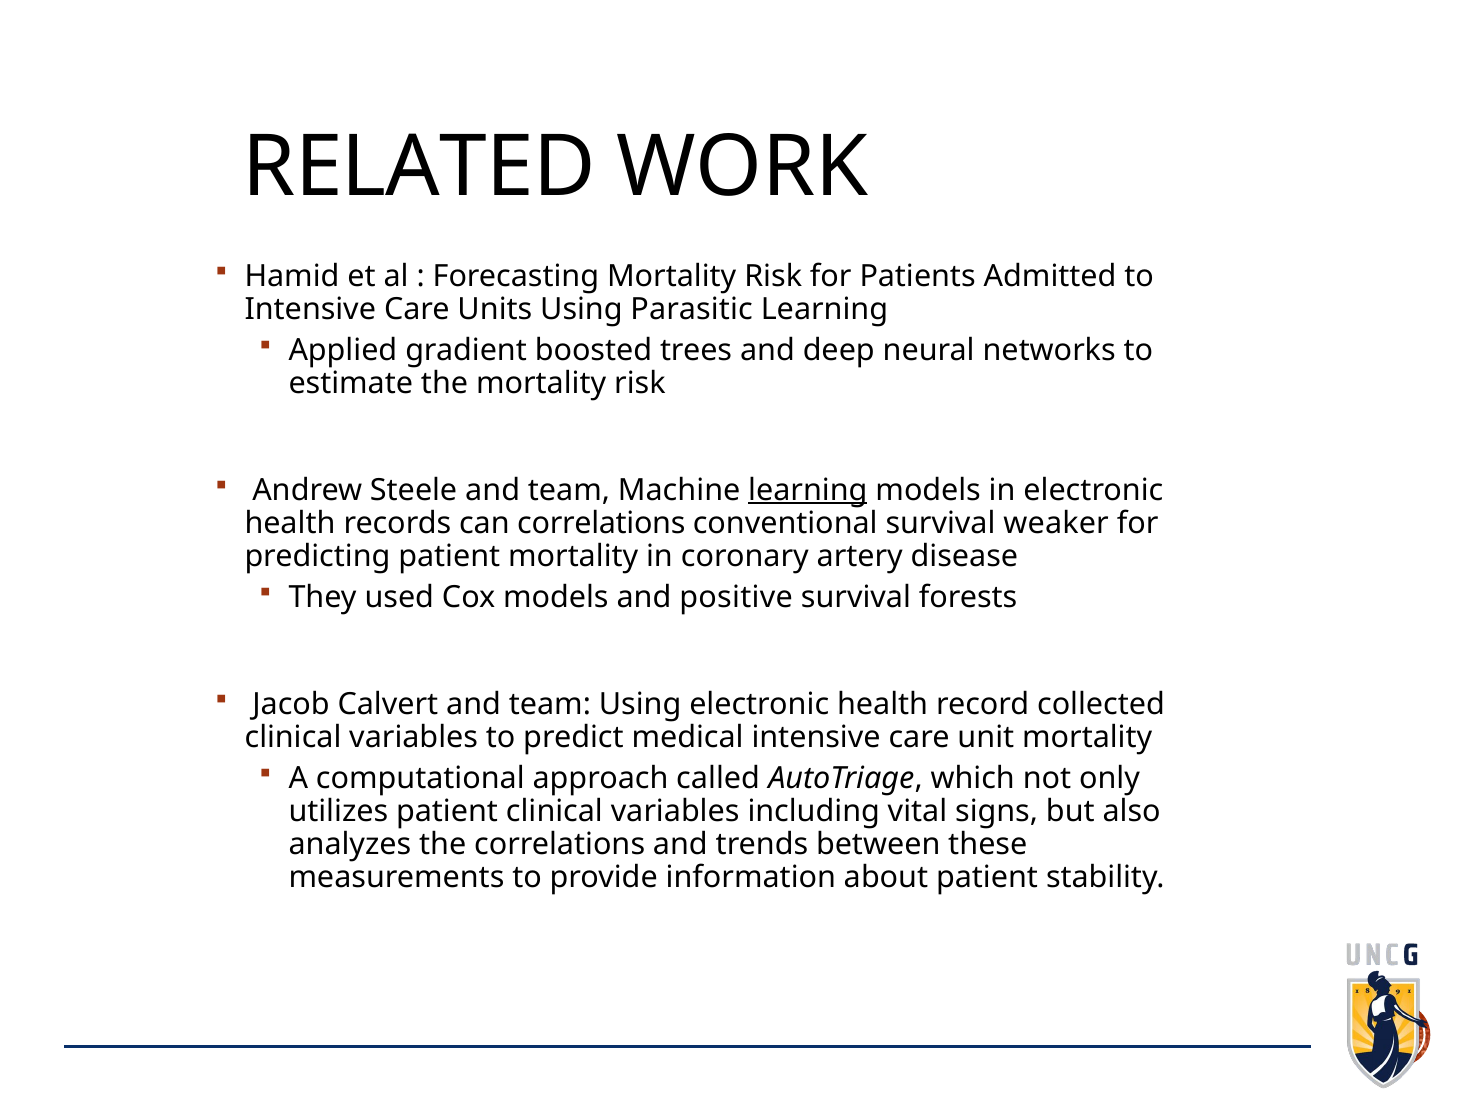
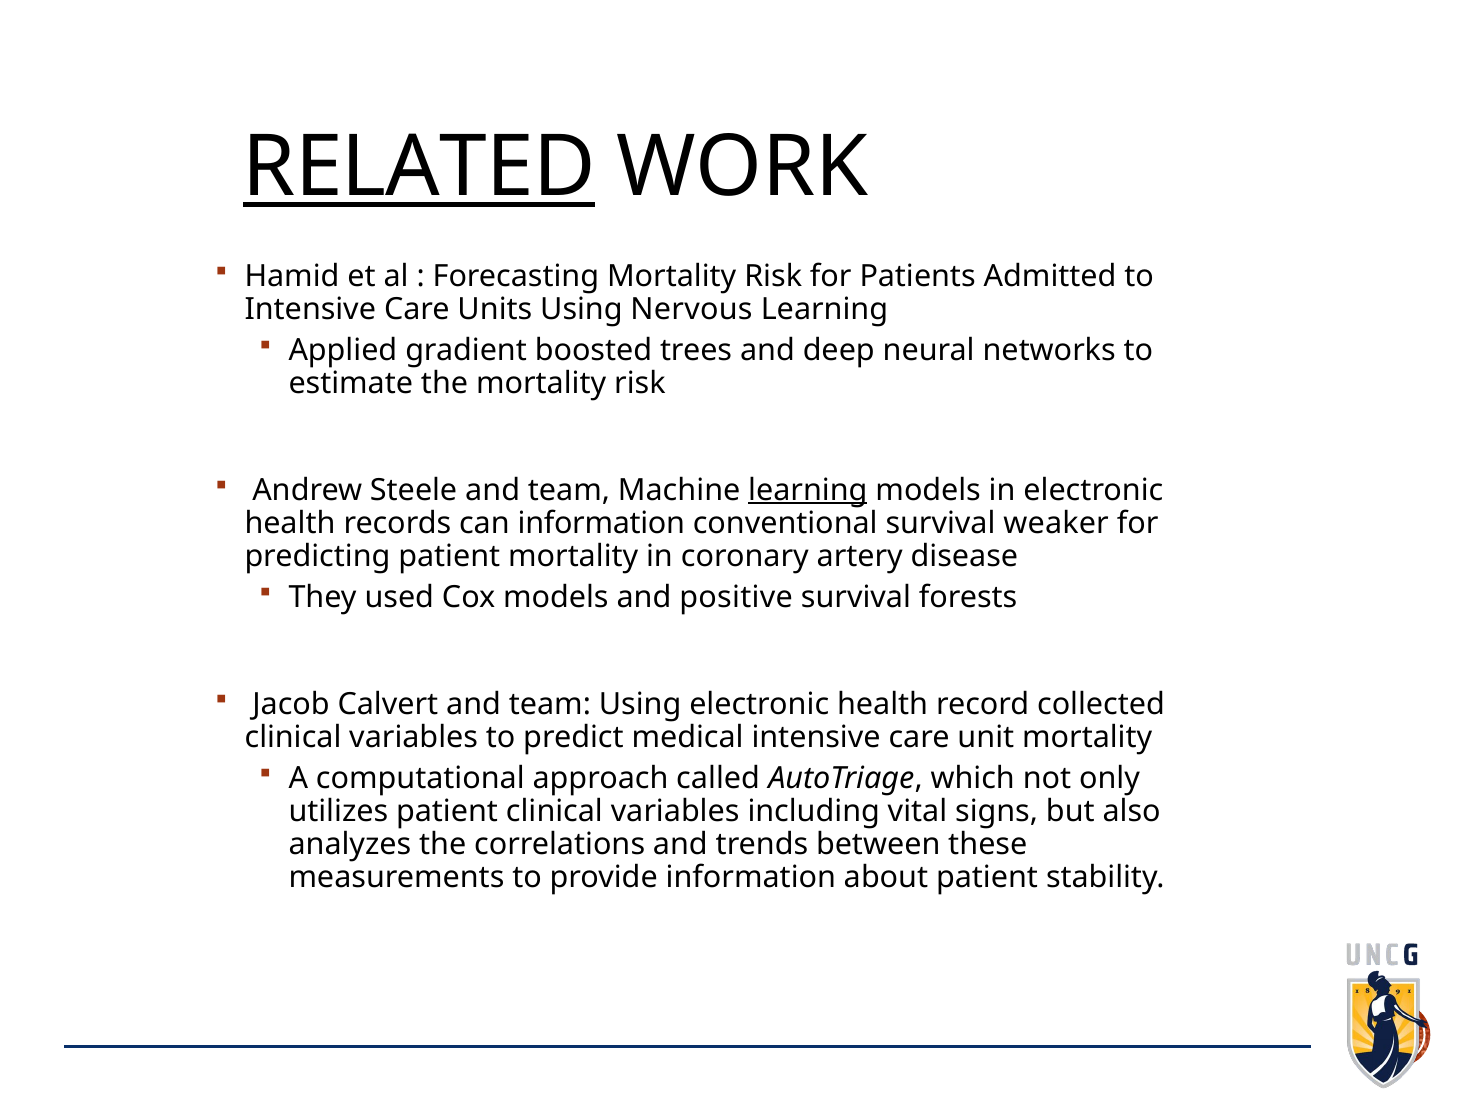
RELATED underline: none -> present
Parasitic: Parasitic -> Nervous
can correlations: correlations -> information
